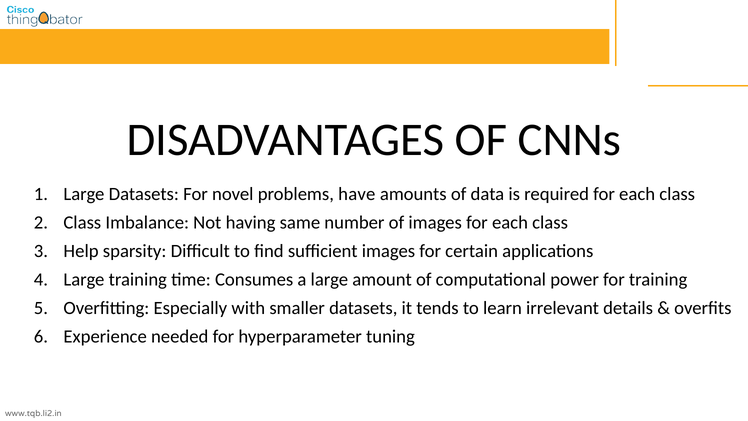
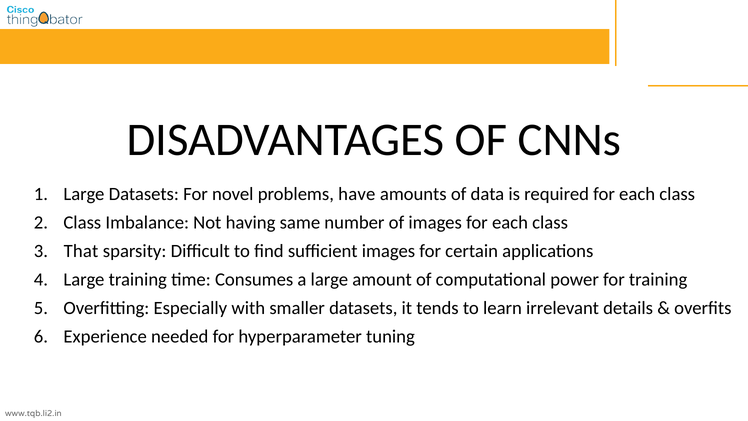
Help: Help -> That
